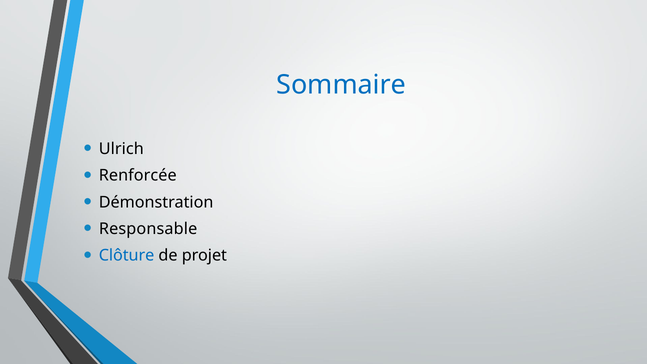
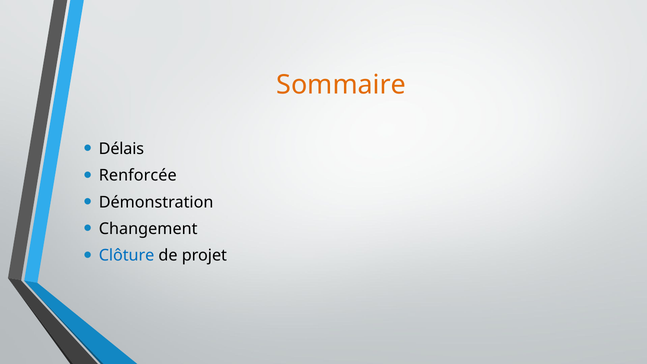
Sommaire colour: blue -> orange
Ulrich: Ulrich -> Délais
Responsable: Responsable -> Changement
